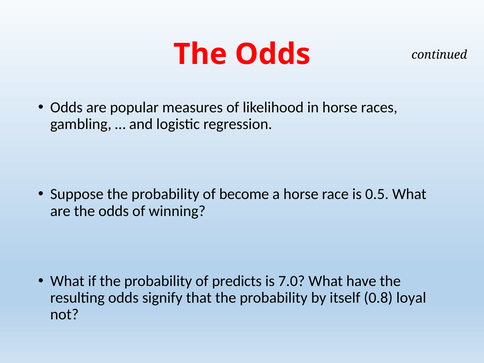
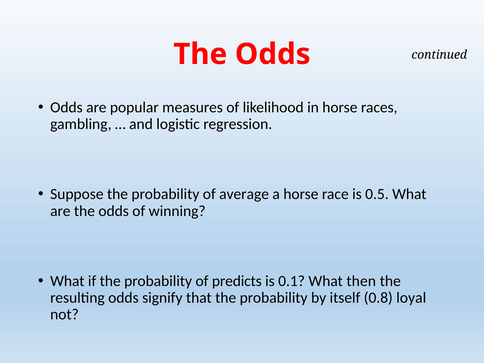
become: become -> average
7.0: 7.0 -> 0.1
have: have -> then
